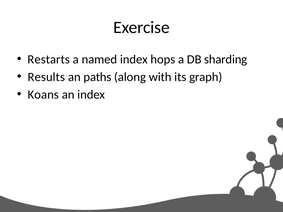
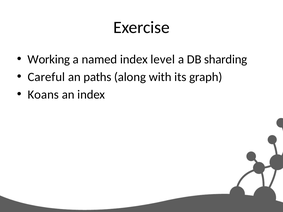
Restarts: Restarts -> Working
hops: hops -> level
Results: Results -> Careful
